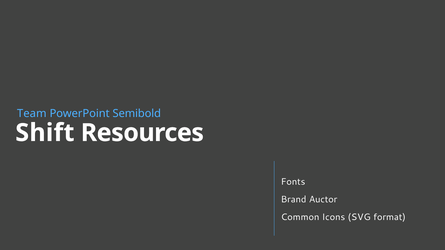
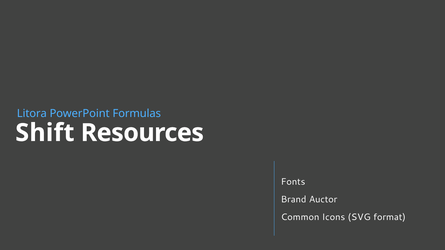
Team: Team -> Litora
Semibold: Semibold -> Formulas
